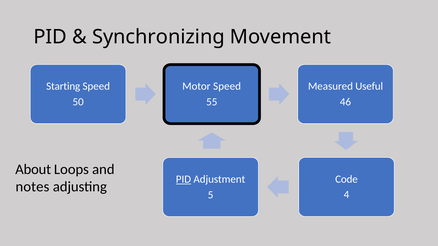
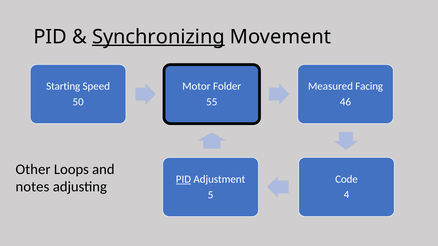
Synchronizing underline: none -> present
Motor Speed: Speed -> Folder
Useful: Useful -> Facing
About: About -> Other
